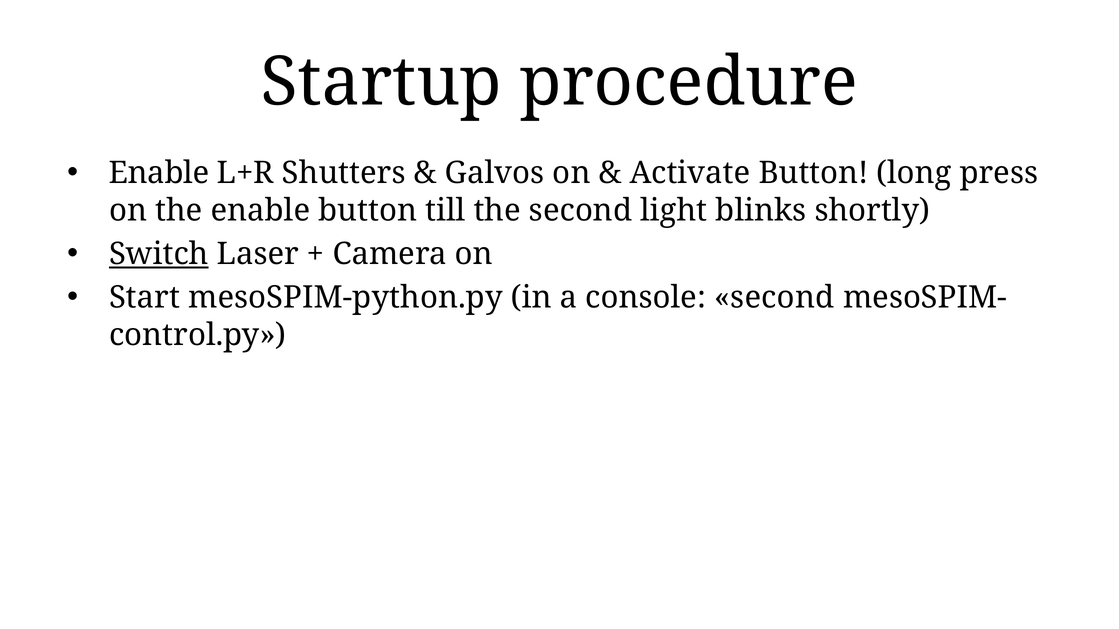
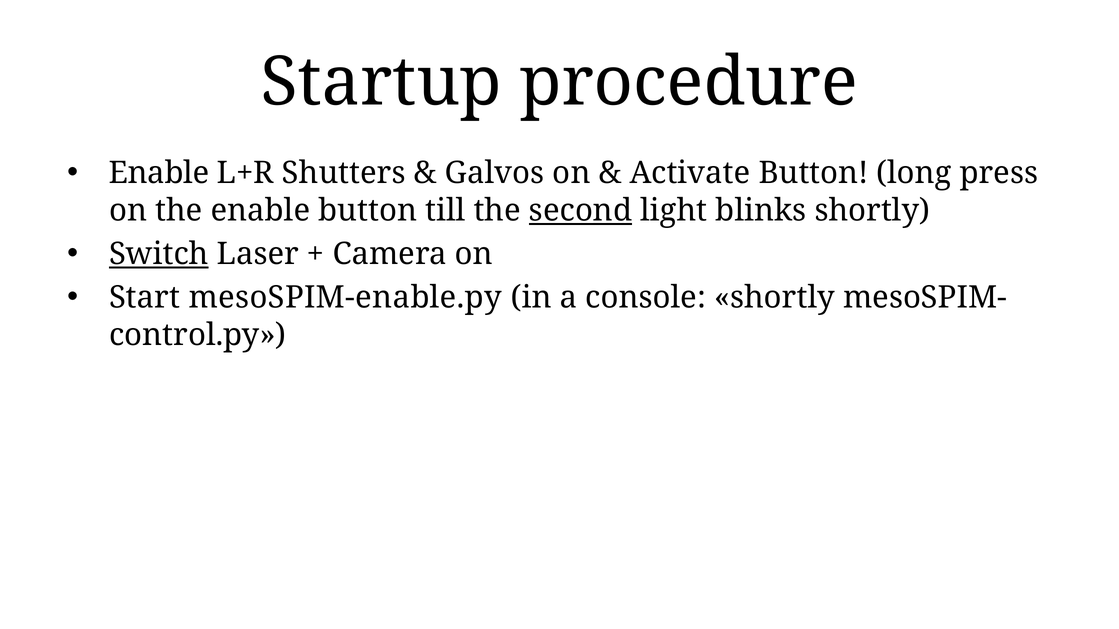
second at (581, 211) underline: none -> present
mesoSPIM-python.py: mesoSPIM-python.py -> mesoSPIM-enable.py
console second: second -> shortly
